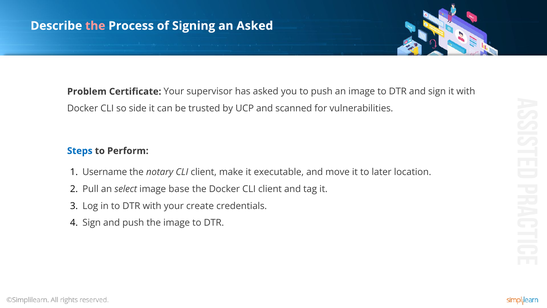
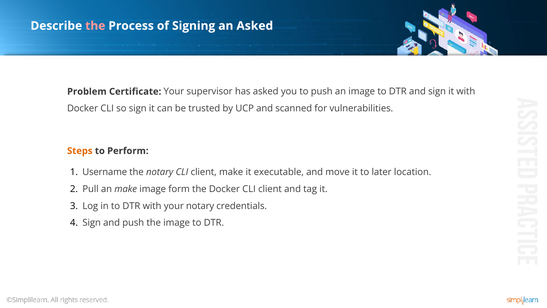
so side: side -> sign
Steps colour: blue -> orange
an select: select -> make
base: base -> form
your create: create -> notary
